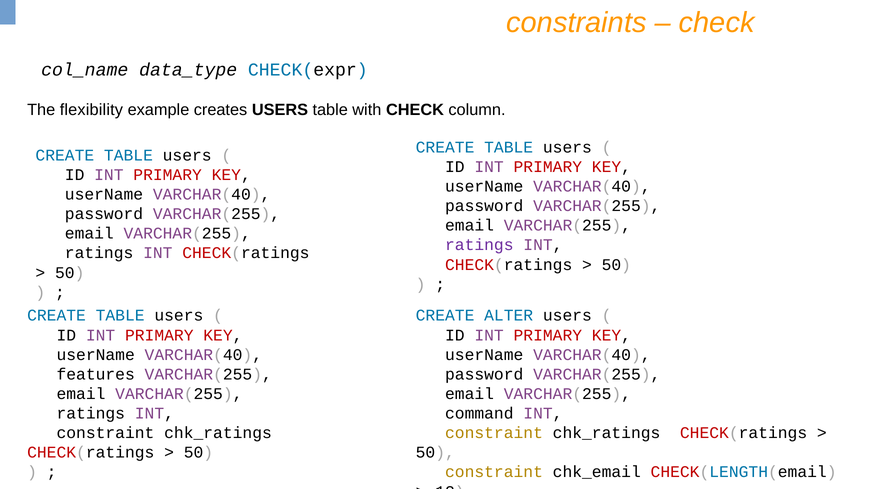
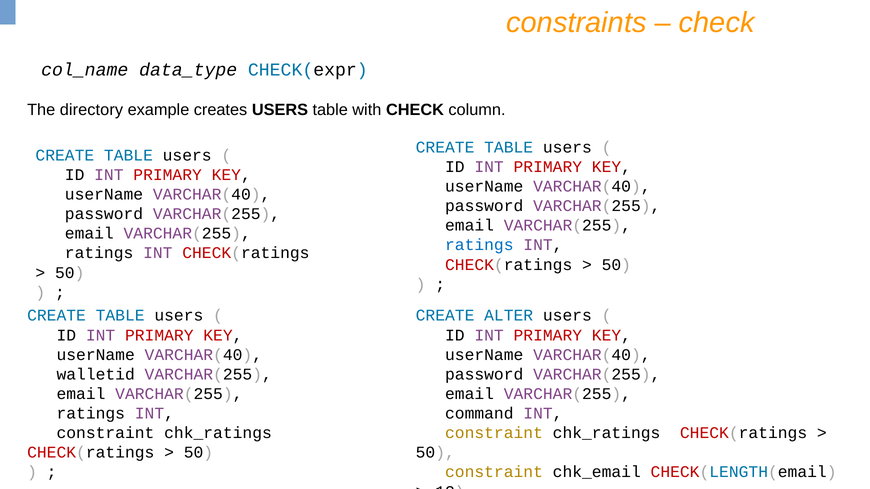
flexibility: flexibility -> directory
ratings at (479, 245) colour: purple -> blue
features: features -> walletid
